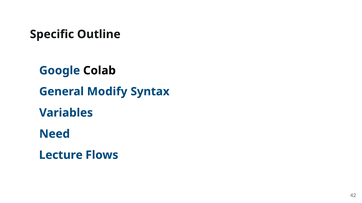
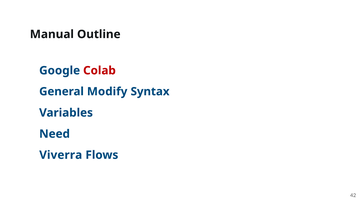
Specific: Specific -> Manual
Colab colour: black -> red
Lecture: Lecture -> Viverra
